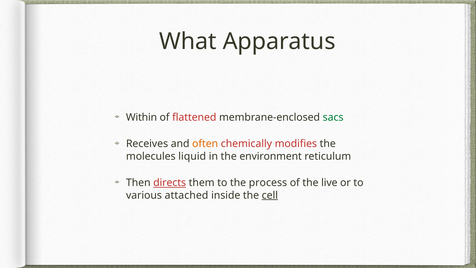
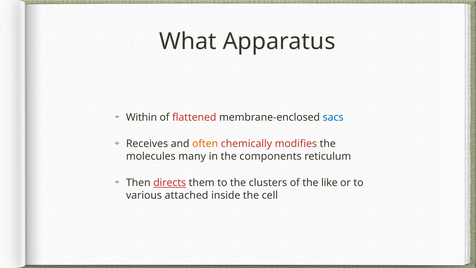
sacs colour: green -> blue
liquid: liquid -> many
environment: environment -> components
process: process -> clusters
live: live -> like
cell underline: present -> none
